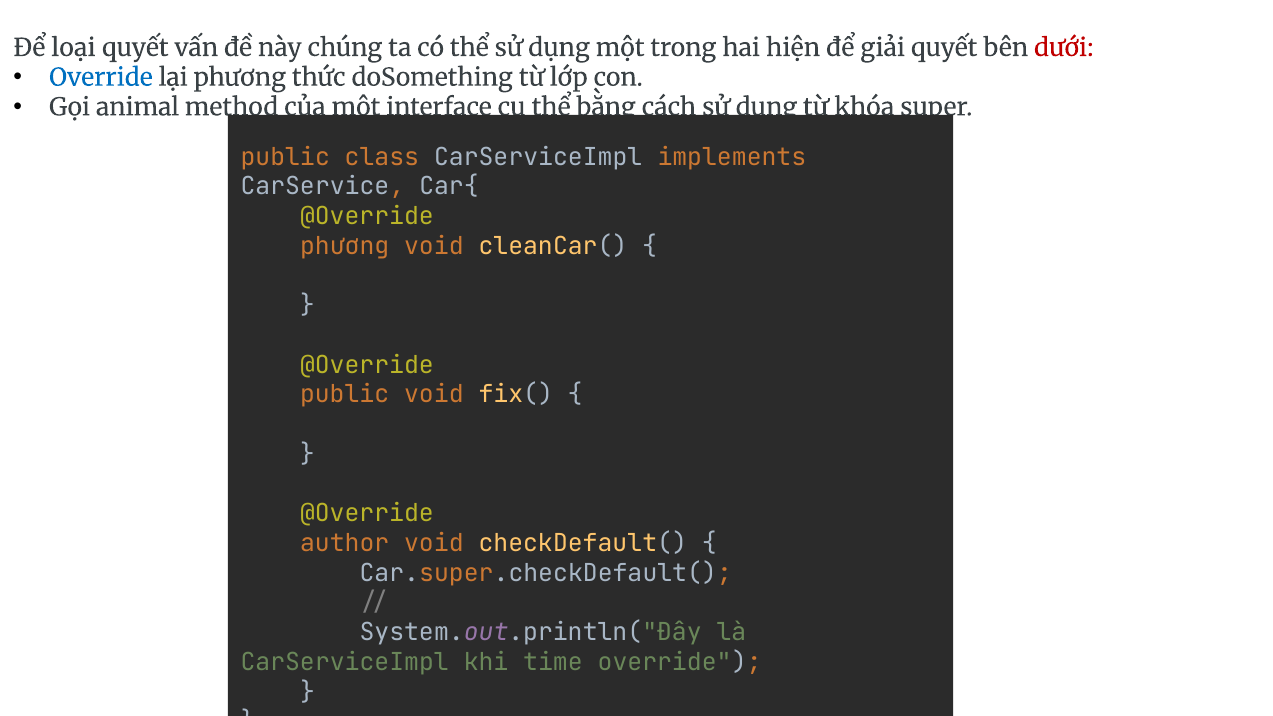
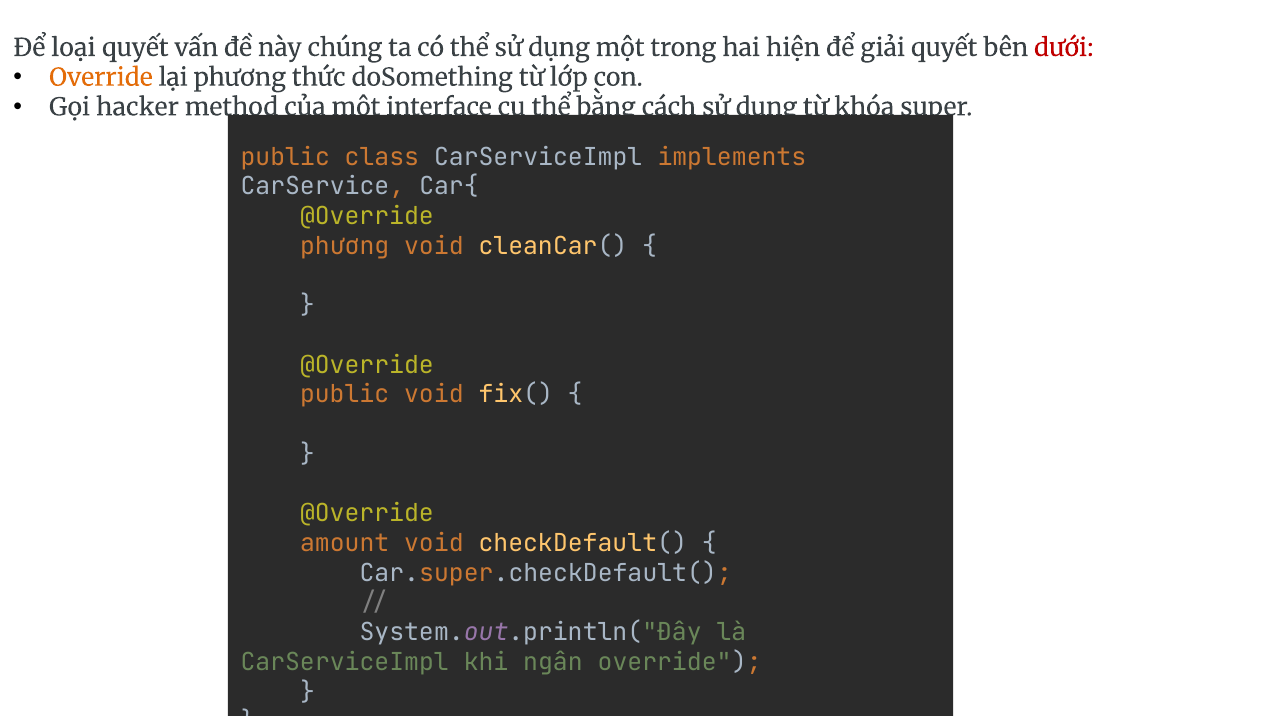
Override at (101, 78) colour: blue -> orange
animal: animal -> hacker
author: author -> amount
time: time -> ngân
